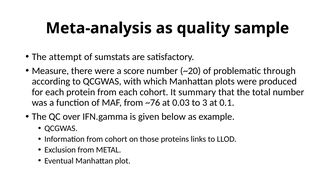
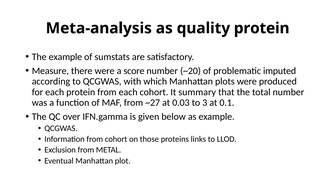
quality sample: sample -> protein
The attempt: attempt -> example
through: through -> imputed
~76: ~76 -> ~27
